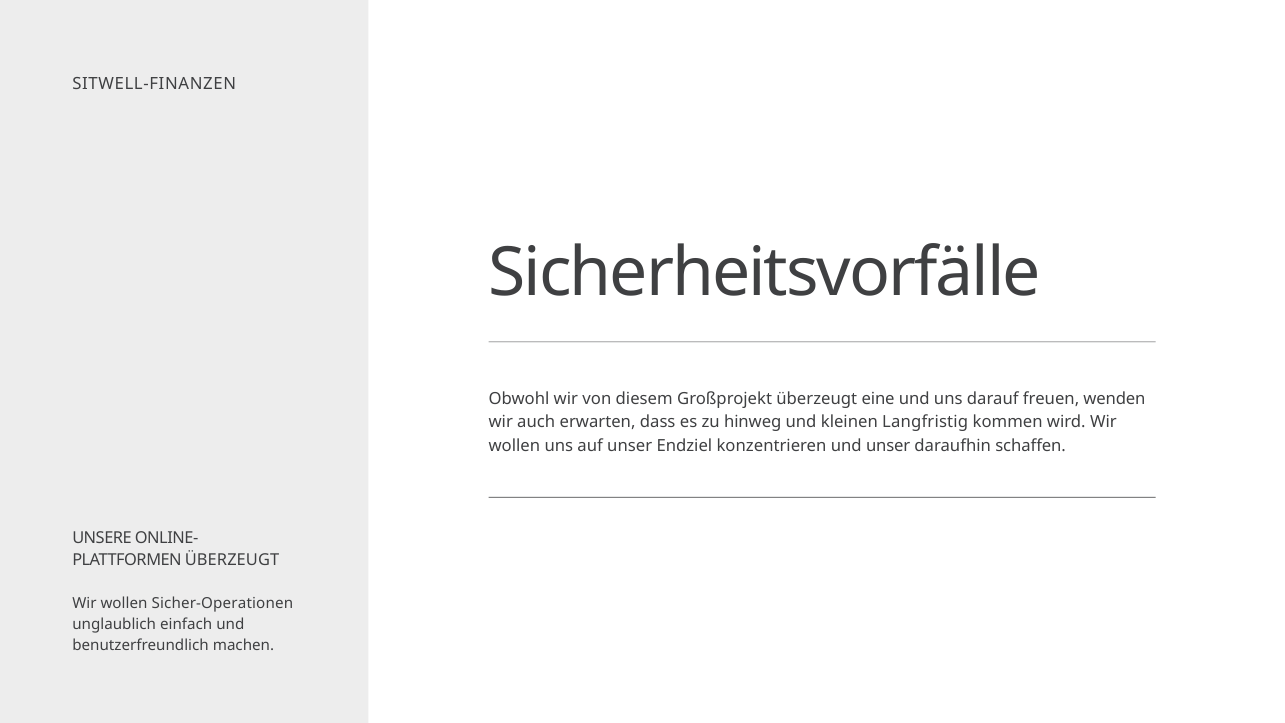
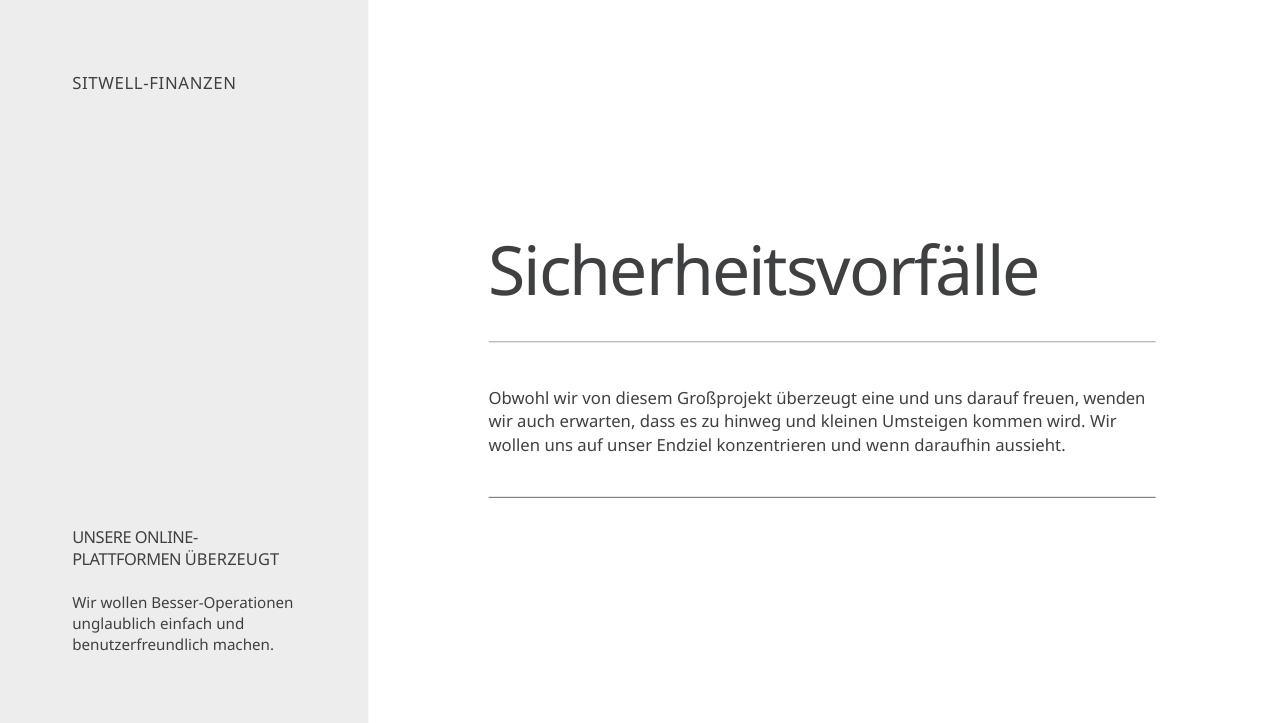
Langfristig: Langfristig -> Umsteigen
und unser: unser -> wenn
schaffen: schaffen -> aussieht
Sicher-Operationen: Sicher-Operationen -> Besser-Operationen
